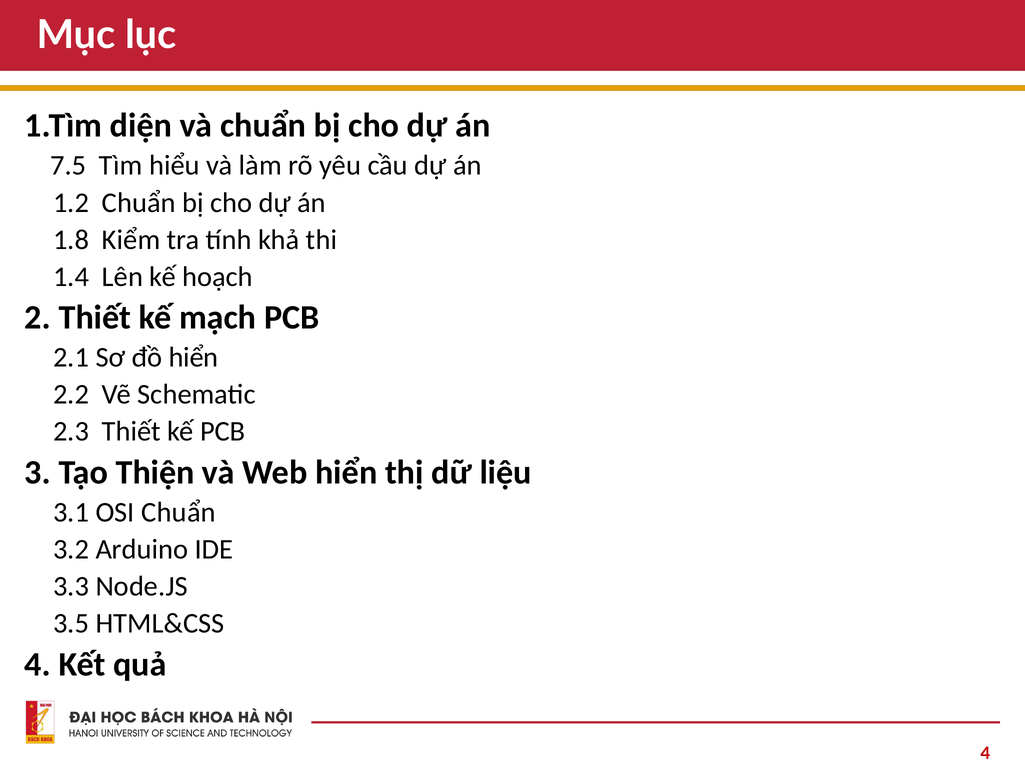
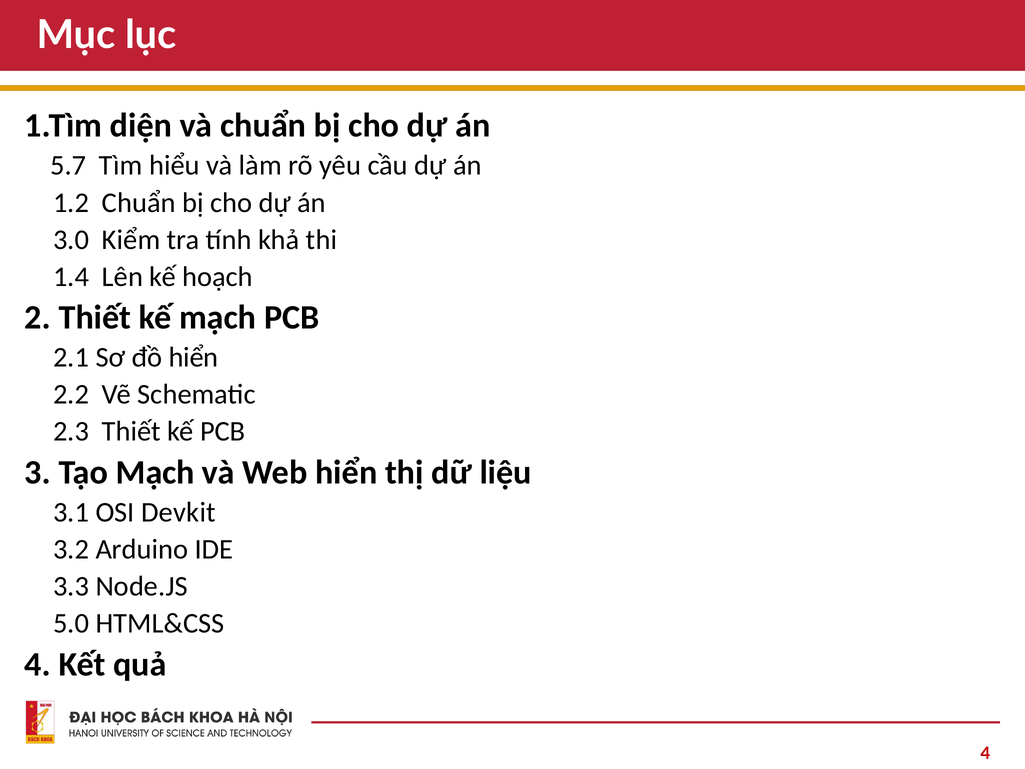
7.5: 7.5 -> 5.7
1.8: 1.8 -> 3.0
Tạo Thiện: Thiện -> Mạch
OSI Chuẩn: Chuẩn -> Devkit
3.5: 3.5 -> 5.0
